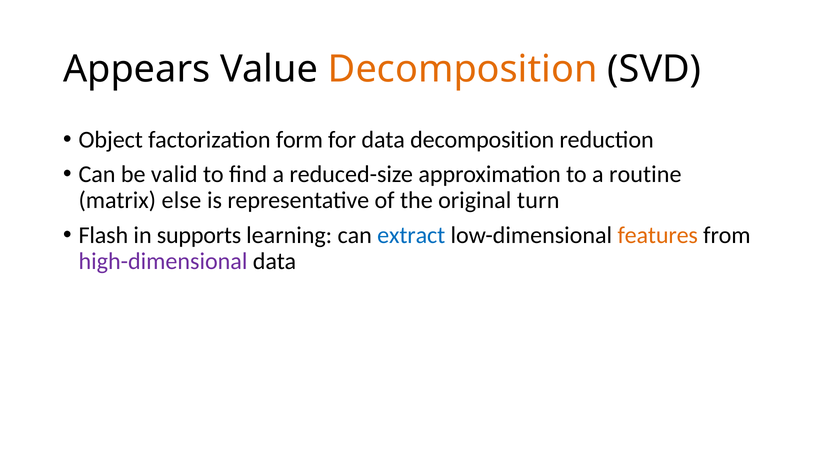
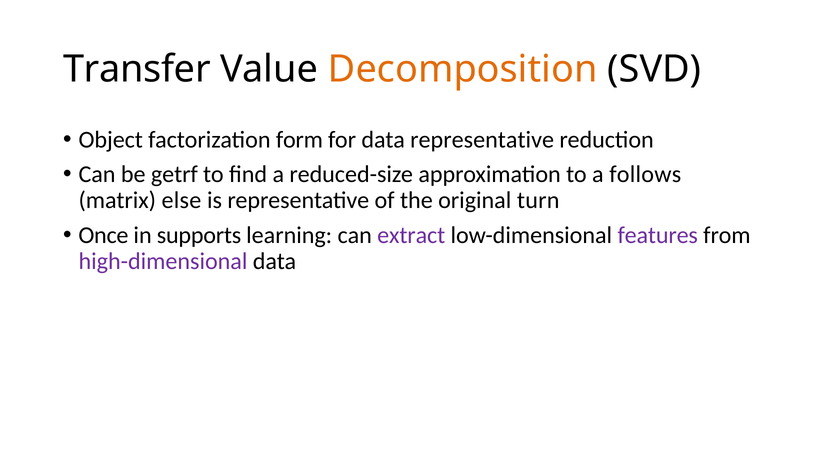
Appears: Appears -> Transfer
data decomposition: decomposition -> representative
valid: valid -> getrf
routine: routine -> follows
Flash: Flash -> Once
extract colour: blue -> purple
features colour: orange -> purple
